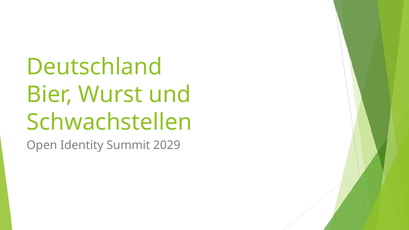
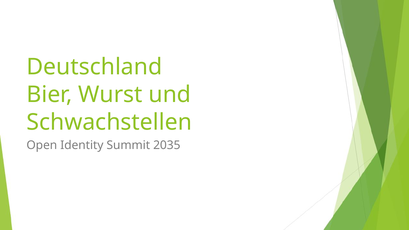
2029: 2029 -> 2035
